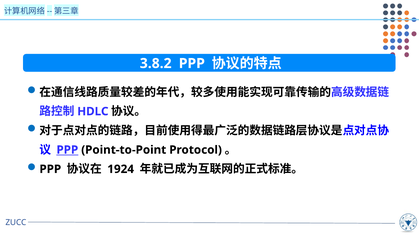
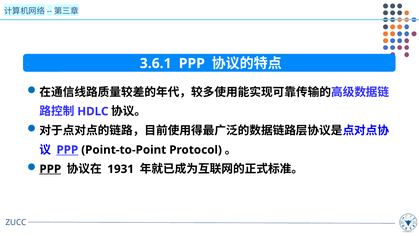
3.8.2: 3.8.2 -> 3.6.1
PPP at (50, 169) underline: none -> present
1924: 1924 -> 1931
